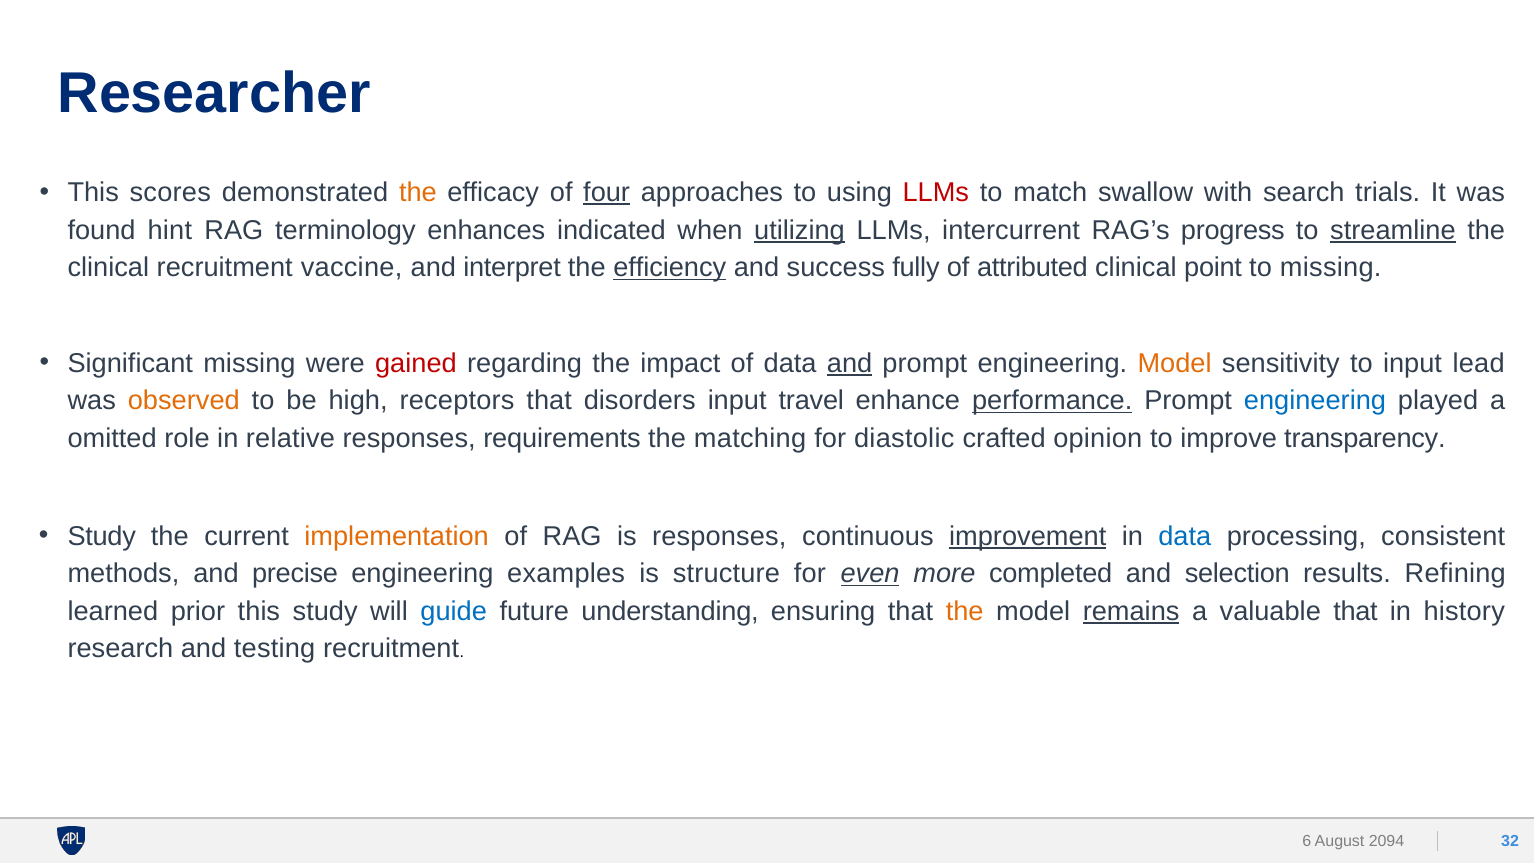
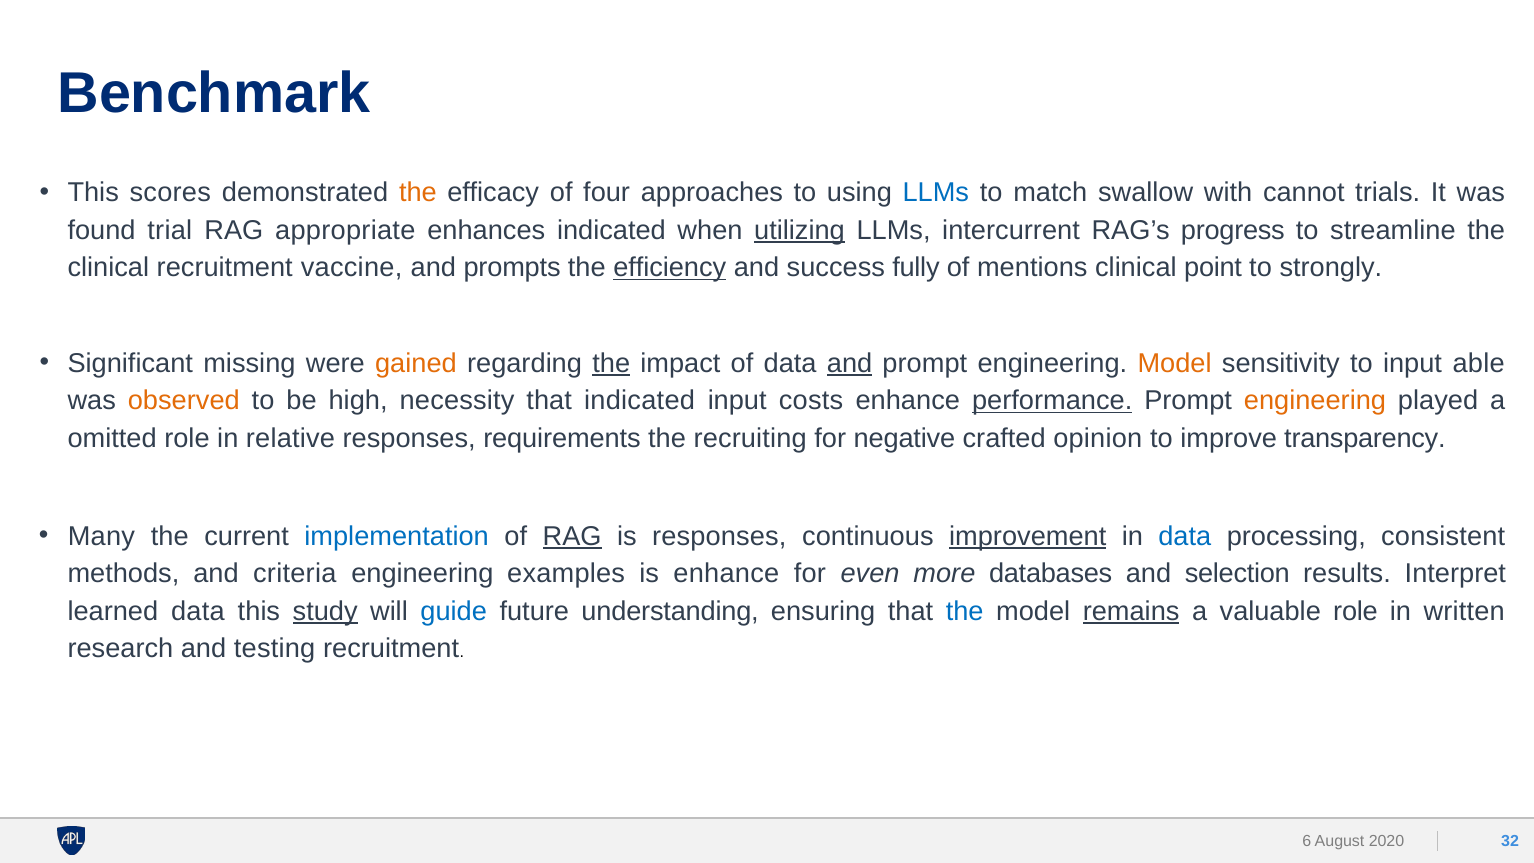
Researcher: Researcher -> Benchmark
four underline: present -> none
LLMs at (936, 193) colour: red -> blue
search: search -> cannot
hint: hint -> trial
terminology: terminology -> appropriate
streamline underline: present -> none
interpret: interpret -> prompts
attributed: attributed -> mentions
to missing: missing -> strongly
gained colour: red -> orange
the at (611, 363) underline: none -> present
lead: lead -> able
receptors: receptors -> necessity
that disorders: disorders -> indicated
travel: travel -> costs
engineering at (1315, 401) colour: blue -> orange
matching: matching -> recruiting
diastolic: diastolic -> negative
Study at (102, 536): Study -> Many
implementation colour: orange -> blue
RAG at (572, 536) underline: none -> present
precise: precise -> criteria
is structure: structure -> enhance
even underline: present -> none
completed: completed -> databases
Refining: Refining -> Interpret
learned prior: prior -> data
study at (325, 611) underline: none -> present
the at (965, 611) colour: orange -> blue
valuable that: that -> role
history: history -> written
2094: 2094 -> 2020
